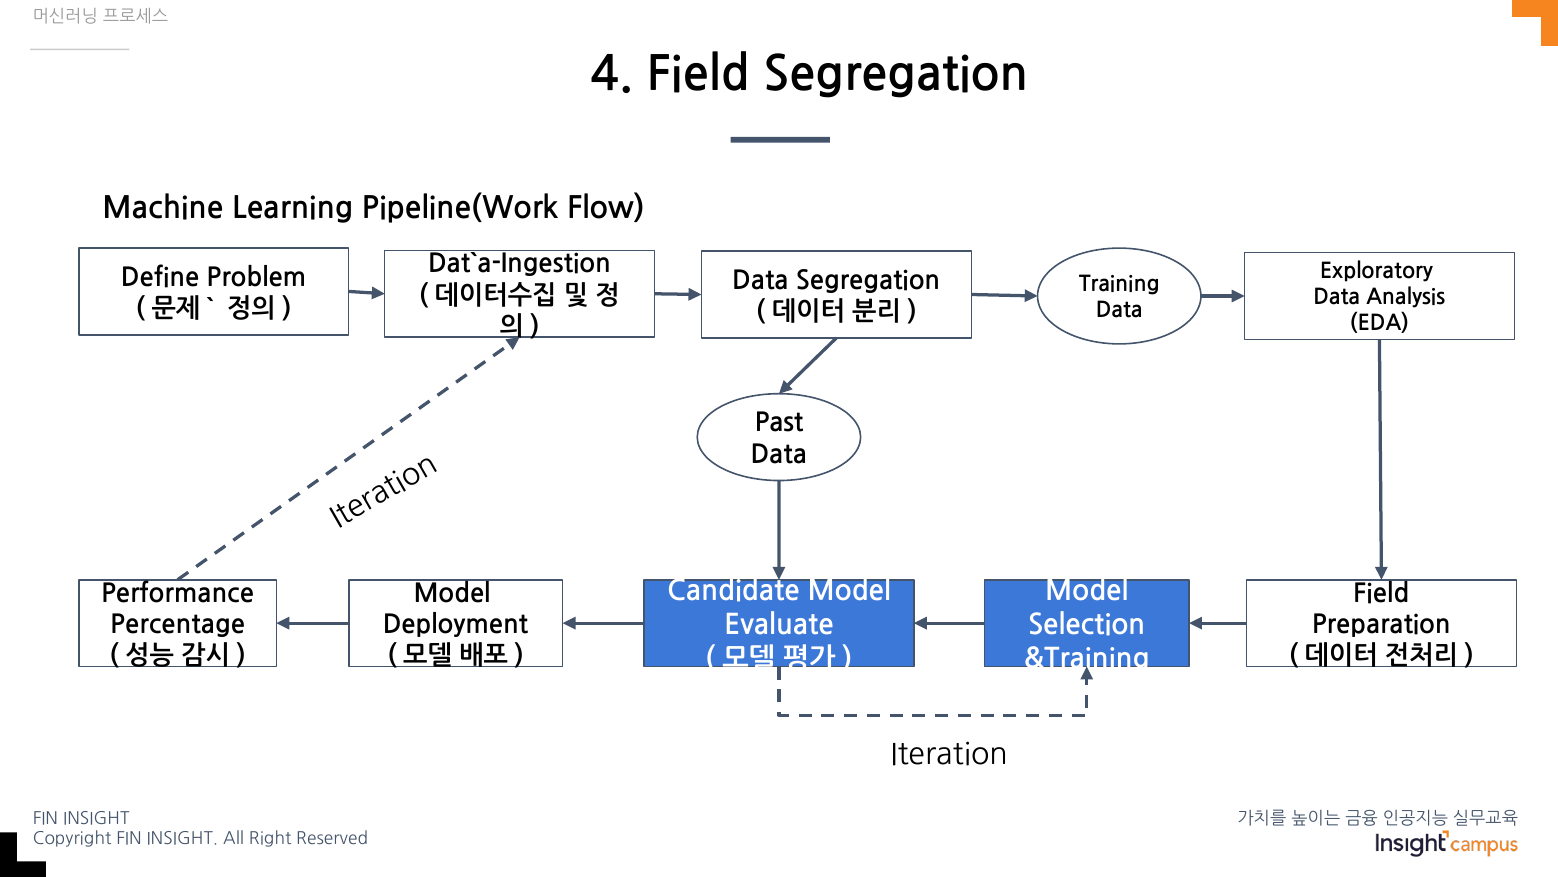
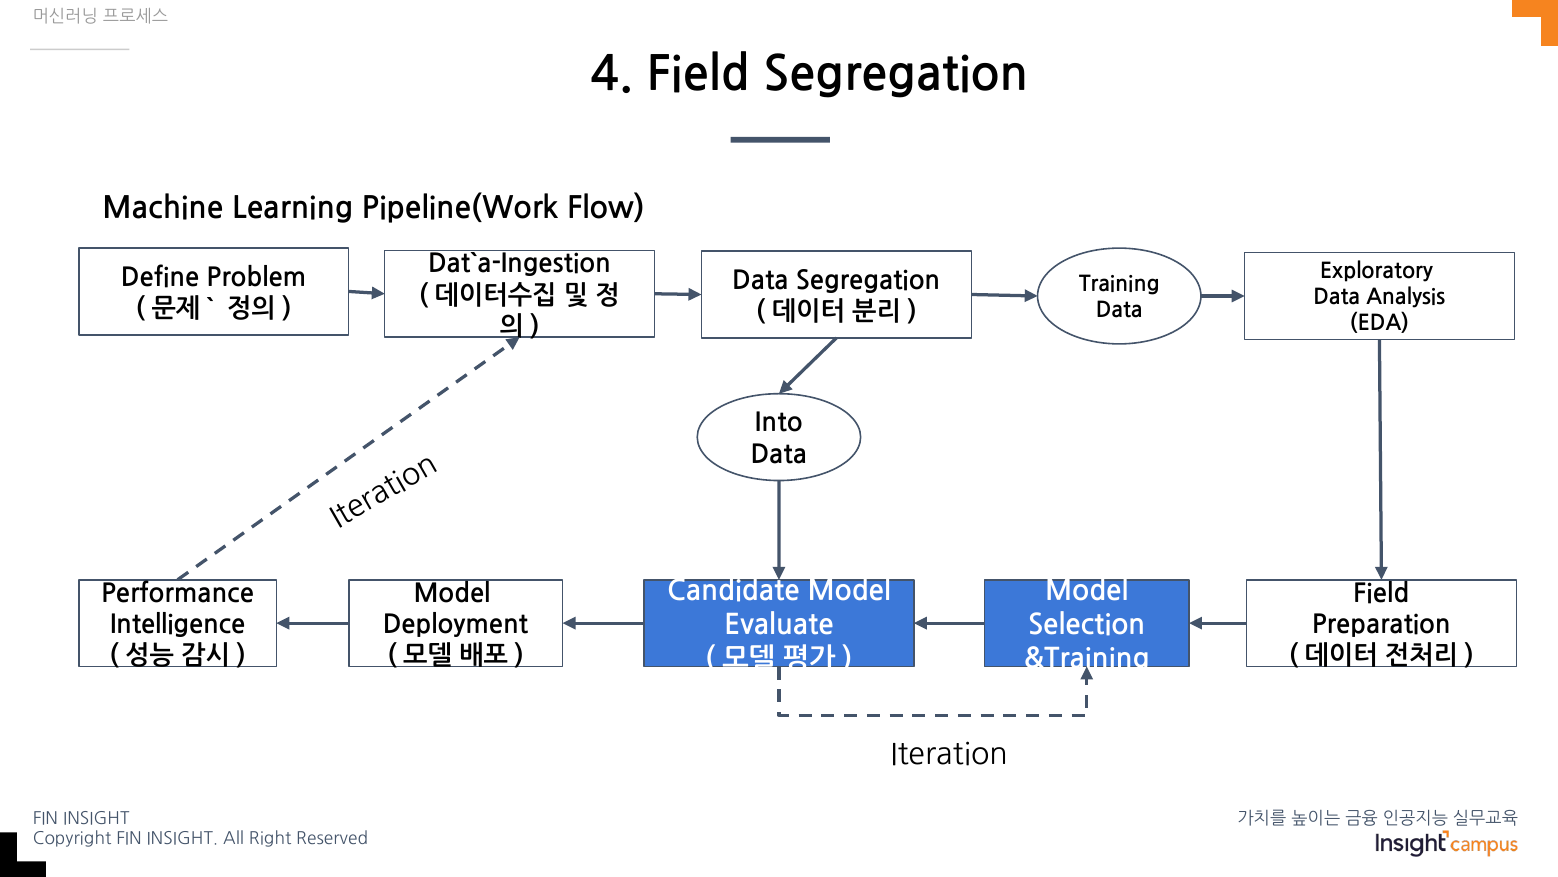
Past: Past -> Into
Percentage: Percentage -> Intelligence
